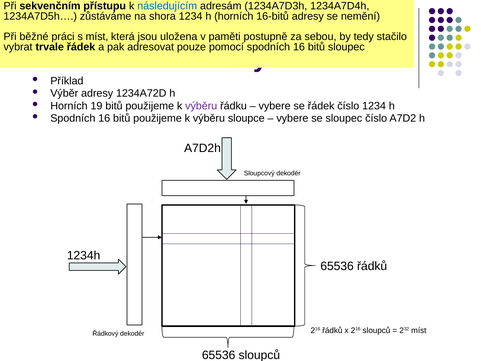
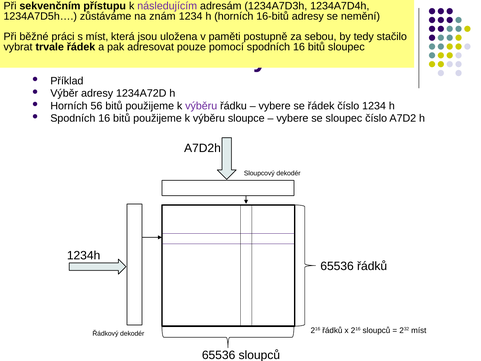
následujícím colour: blue -> purple
shora: shora -> znám
19: 19 -> 56
